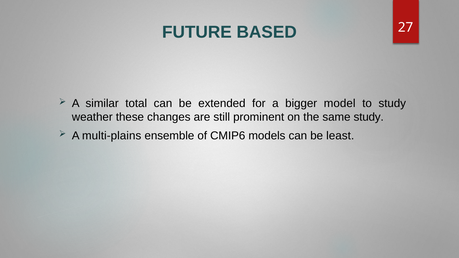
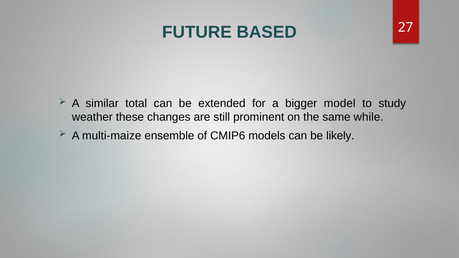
same study: study -> while
multi-plains: multi-plains -> multi-maize
least: least -> likely
